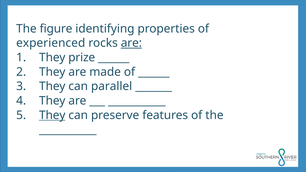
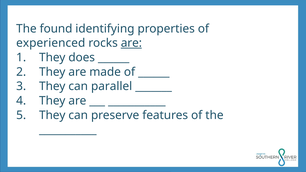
figure: figure -> found
prize: prize -> does
They at (52, 115) underline: present -> none
